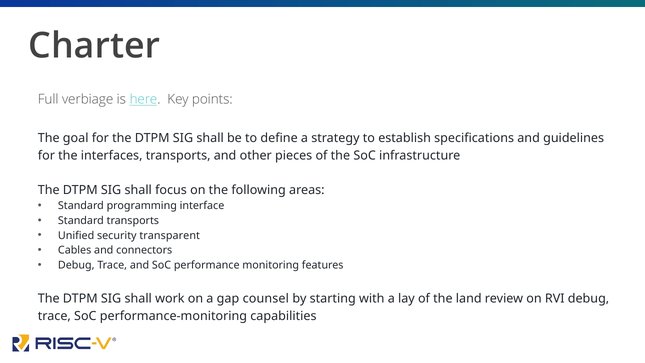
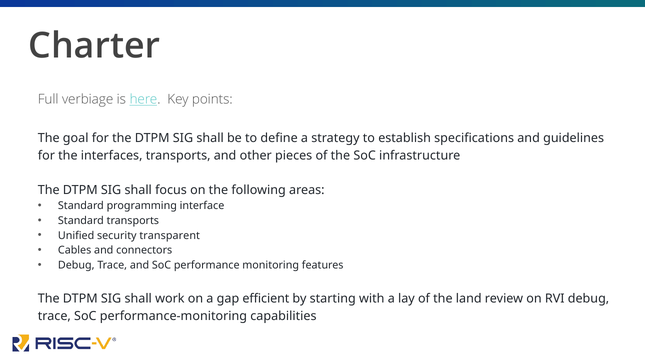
counsel: counsel -> efficient
